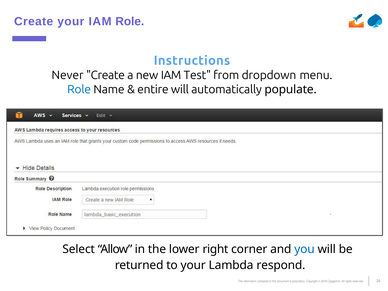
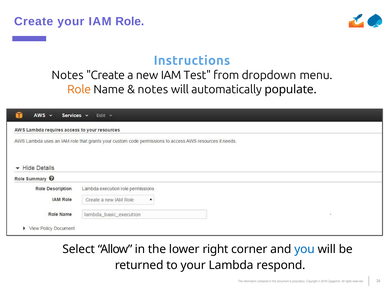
Never at (68, 75): Never -> Notes
Role at (79, 90) colour: blue -> orange
entire at (153, 90): entire -> notes
